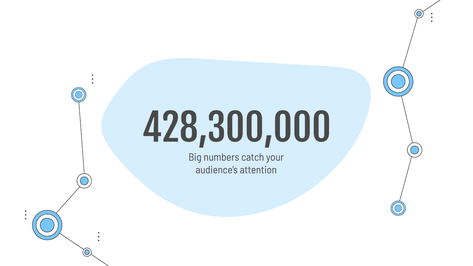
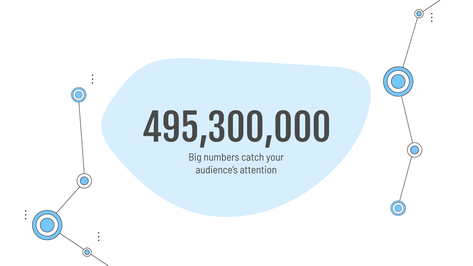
428,300,000: 428,300,000 -> 495,300,000
